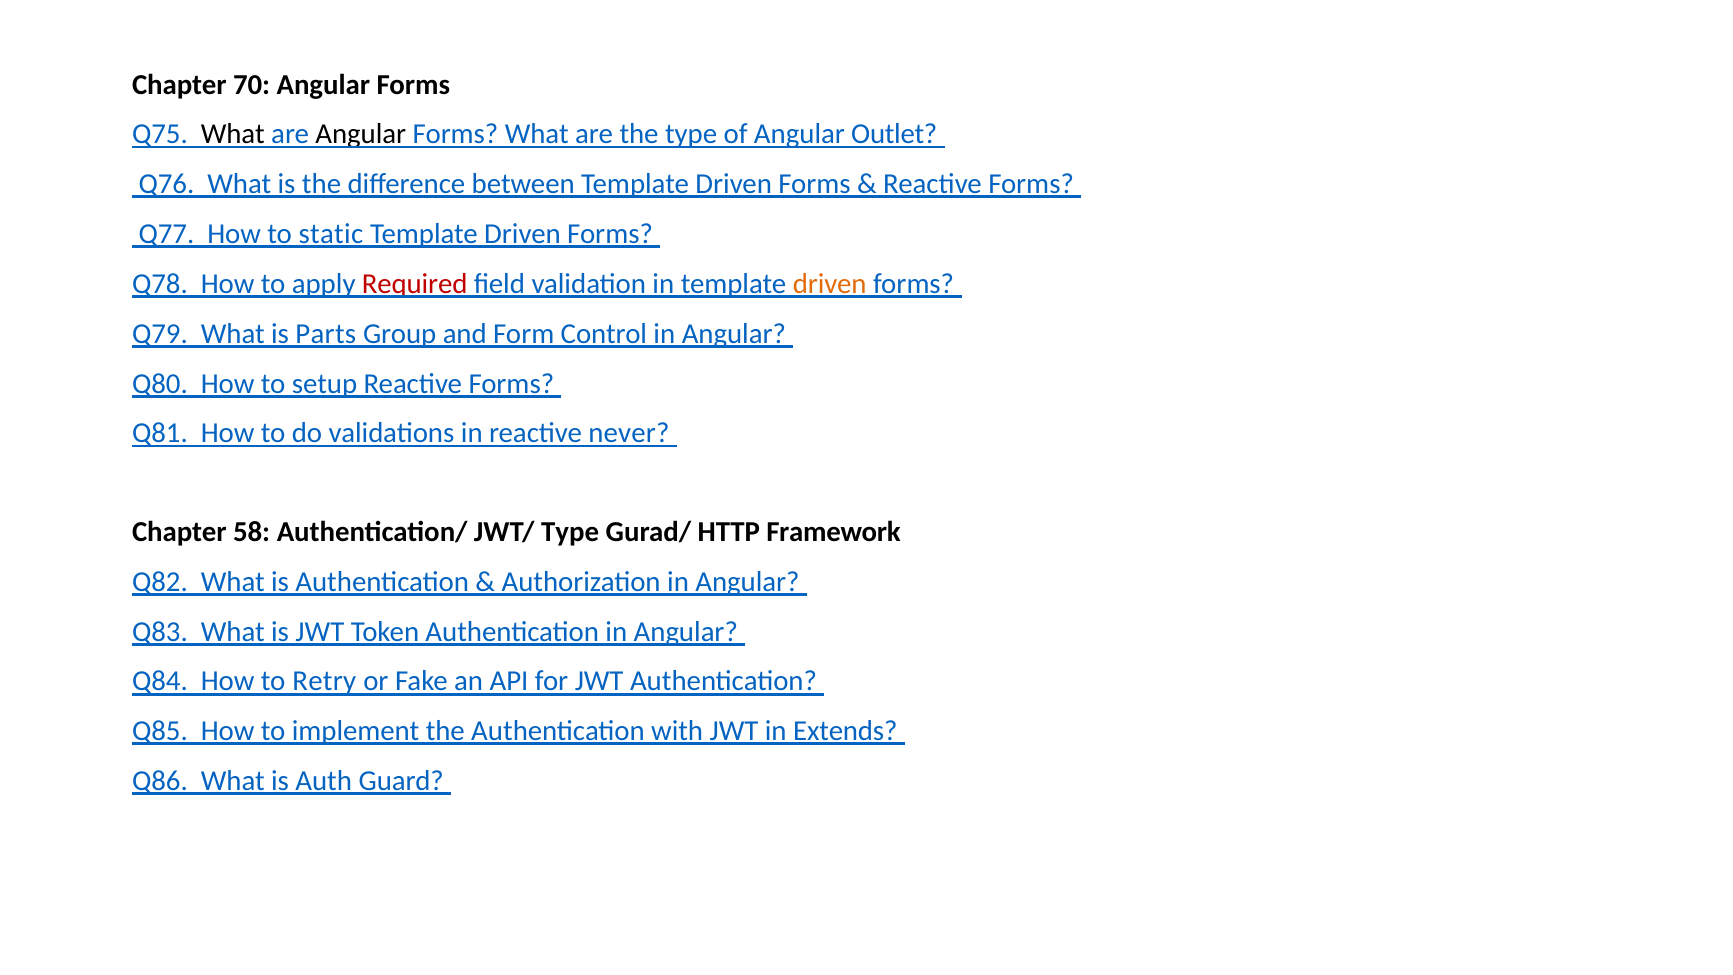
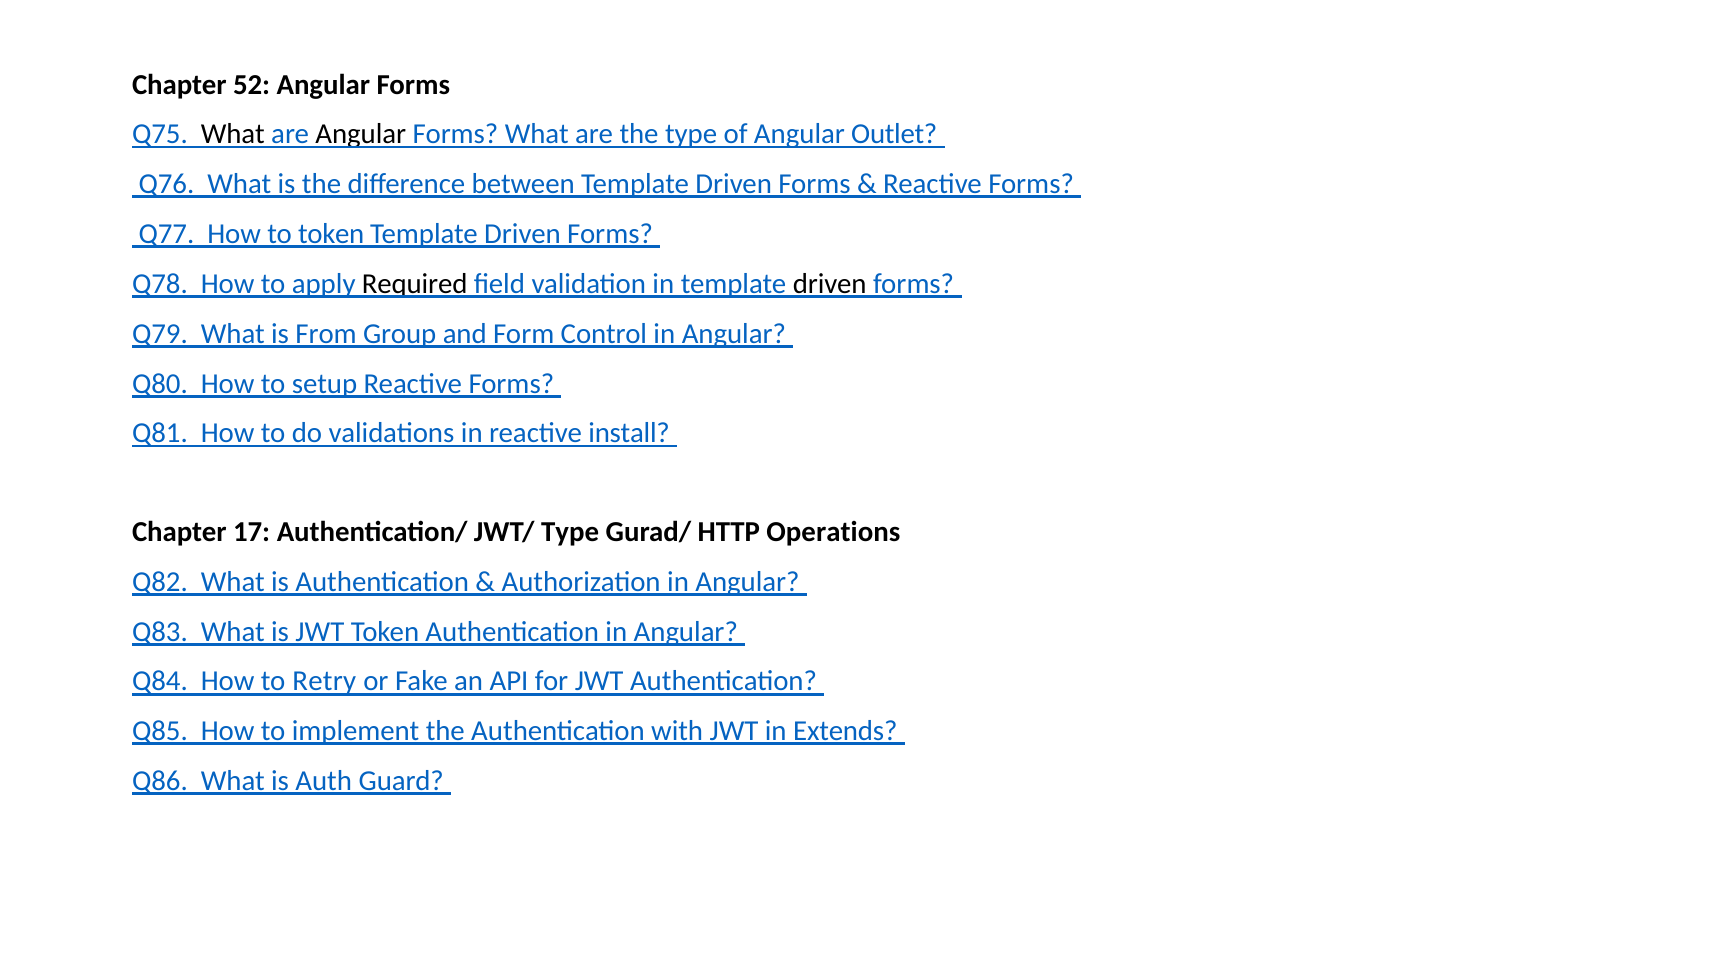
70: 70 -> 52
to static: static -> token
Required colour: red -> black
driven at (830, 284) colour: orange -> black
Parts: Parts -> From
never: never -> install
58: 58 -> 17
Framework: Framework -> Operations
